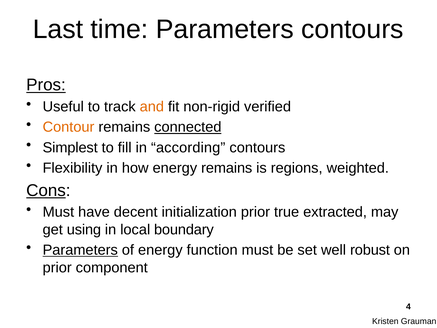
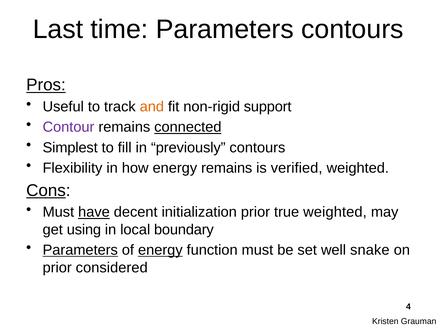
verified: verified -> support
Contour colour: orange -> purple
according: according -> previously
regions: regions -> verified
have underline: none -> present
true extracted: extracted -> weighted
energy at (160, 250) underline: none -> present
robust: robust -> snake
component: component -> considered
